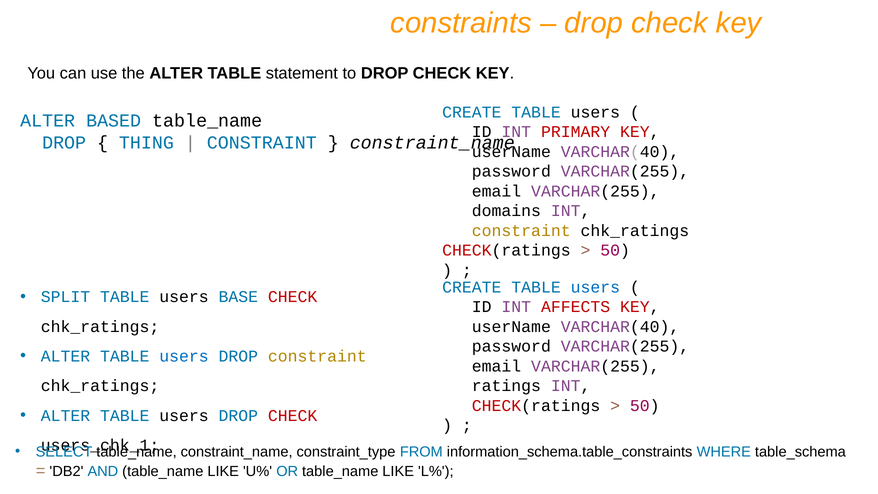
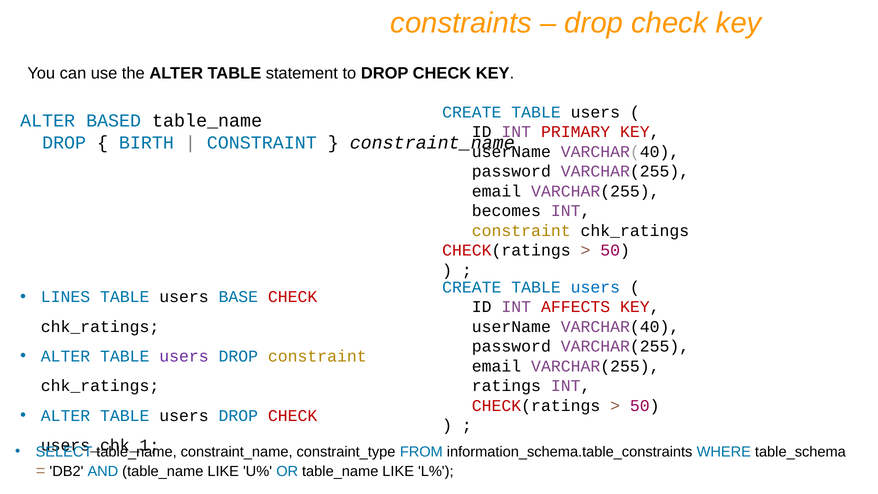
THING: THING -> BIRTH
domains: domains -> becomes
SPLIT: SPLIT -> LINES
users at (184, 356) colour: blue -> purple
